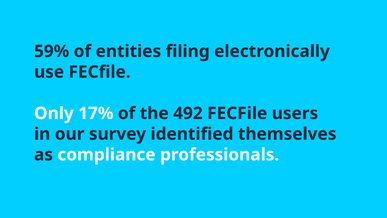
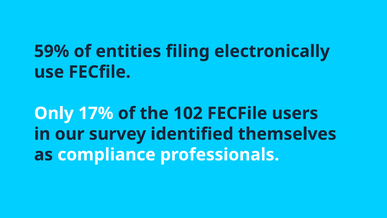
492: 492 -> 102
